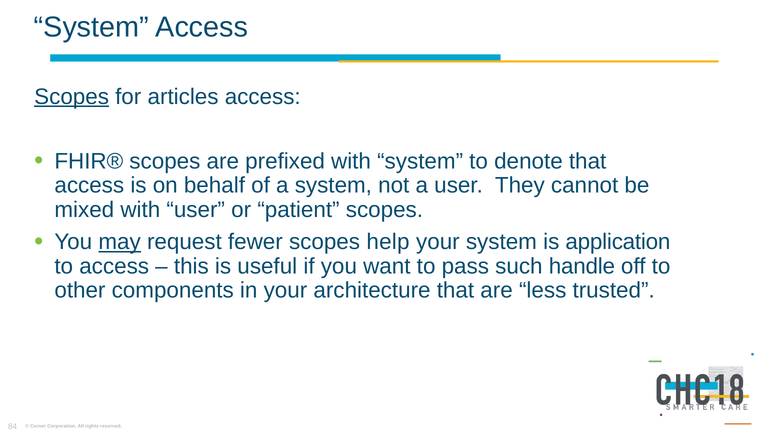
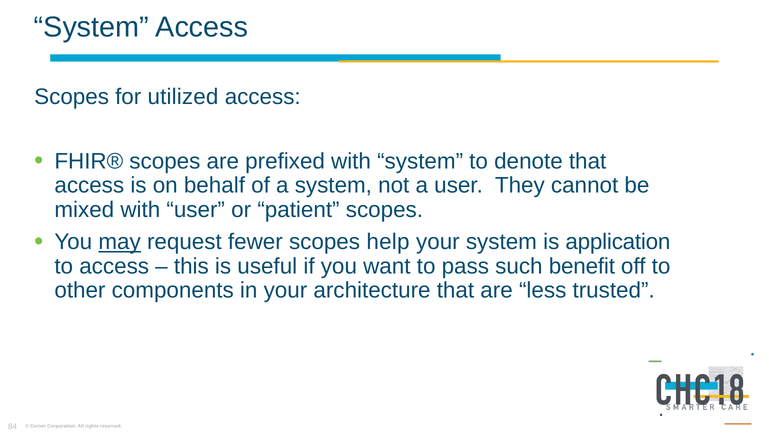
Scopes at (72, 97) underline: present -> none
articles: articles -> utilized
handle: handle -> benefit
